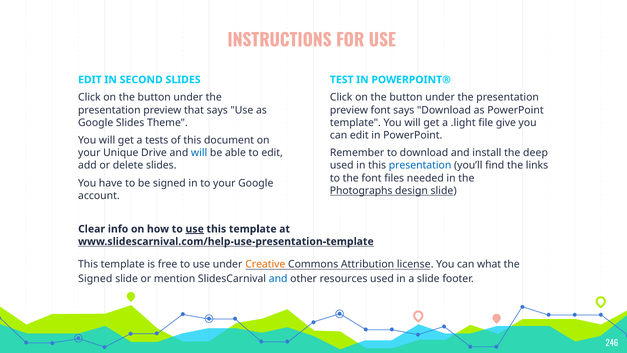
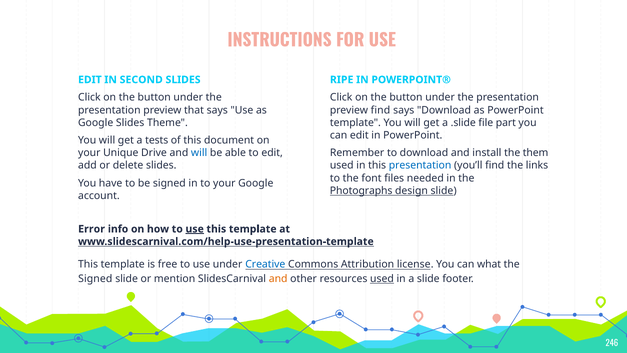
TEST: TEST -> RIPE
preview font: font -> find
.light: .light -> .slide
give: give -> part
deep: deep -> them
Clear: Clear -> Error
Creative colour: orange -> blue
and at (278, 279) colour: blue -> orange
used at (382, 279) underline: none -> present
